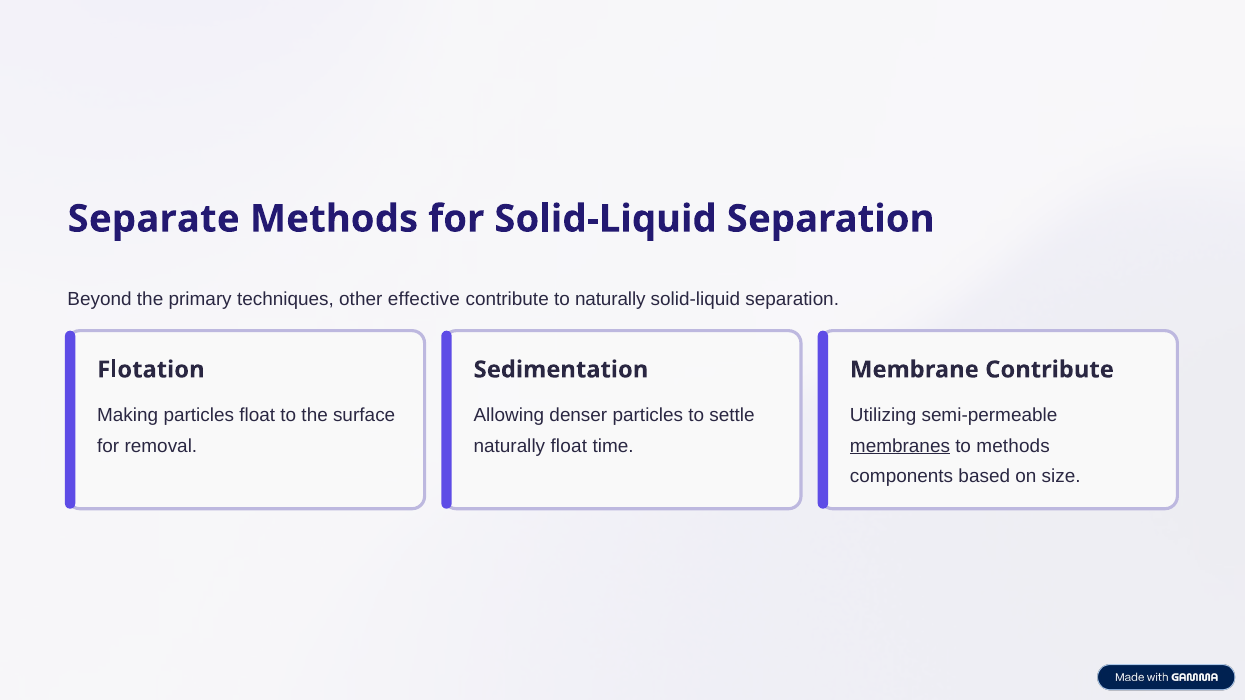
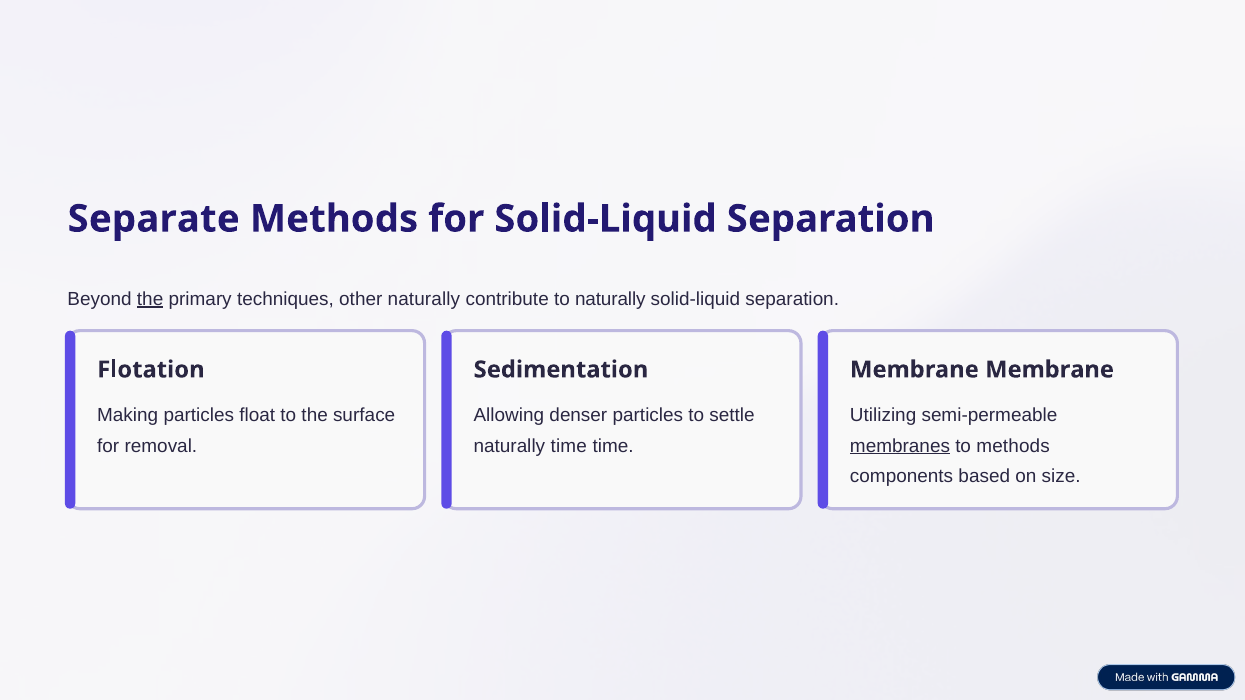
the at (150, 299) underline: none -> present
other effective: effective -> naturally
Membrane Contribute: Contribute -> Membrane
naturally float: float -> time
